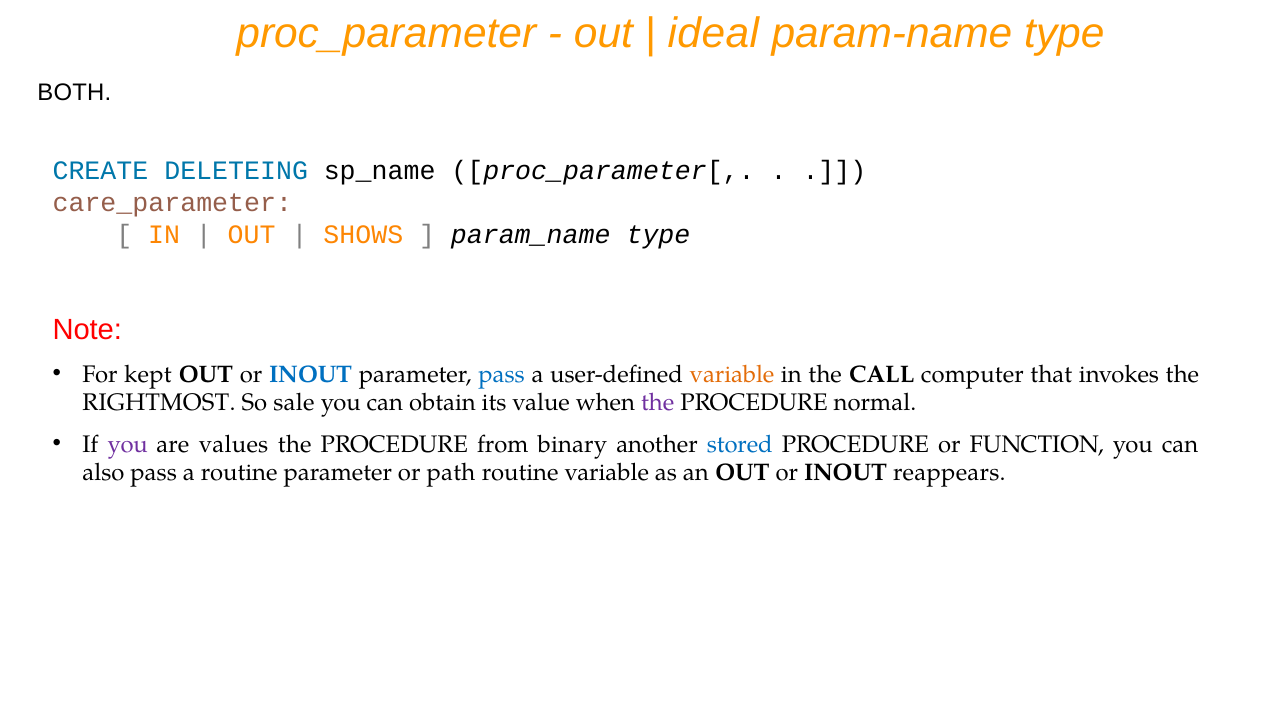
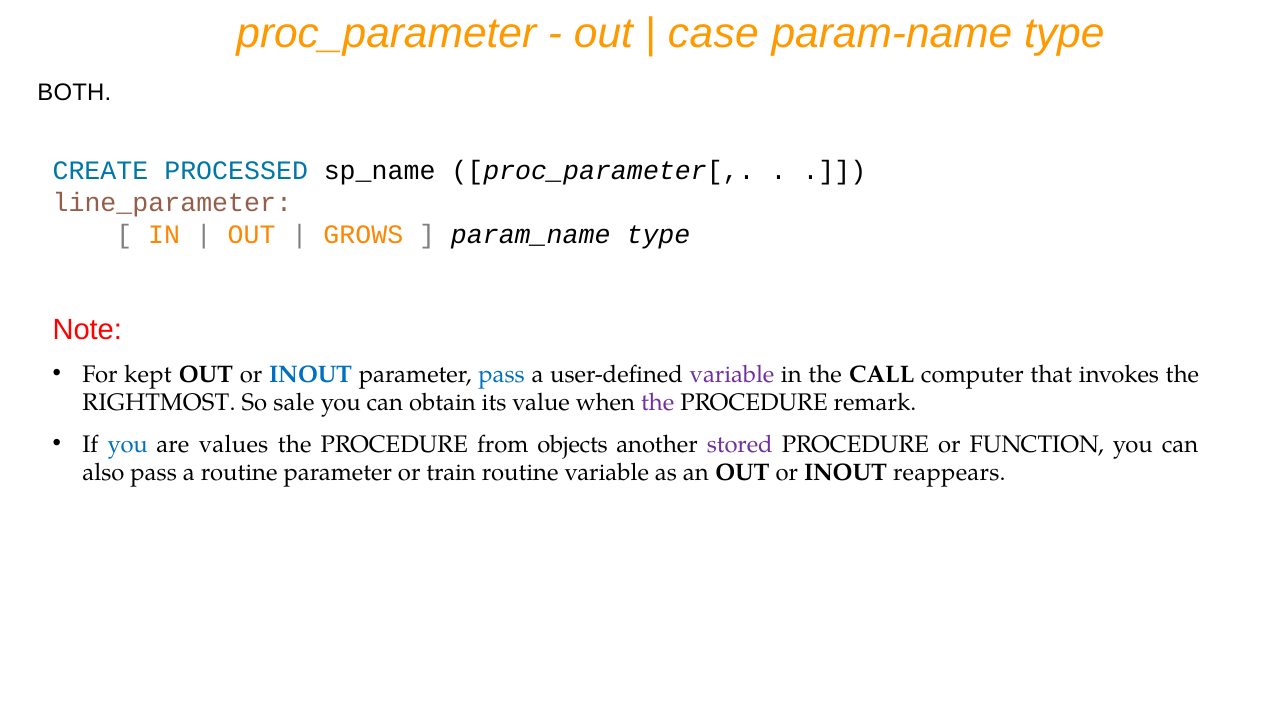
ideal: ideal -> case
DELETEING: DELETEING -> PROCESSED
care_parameter: care_parameter -> line_parameter
SHOWS: SHOWS -> GROWS
variable at (732, 374) colour: orange -> purple
normal: normal -> remark
you at (128, 444) colour: purple -> blue
binary: binary -> objects
stored colour: blue -> purple
path: path -> train
